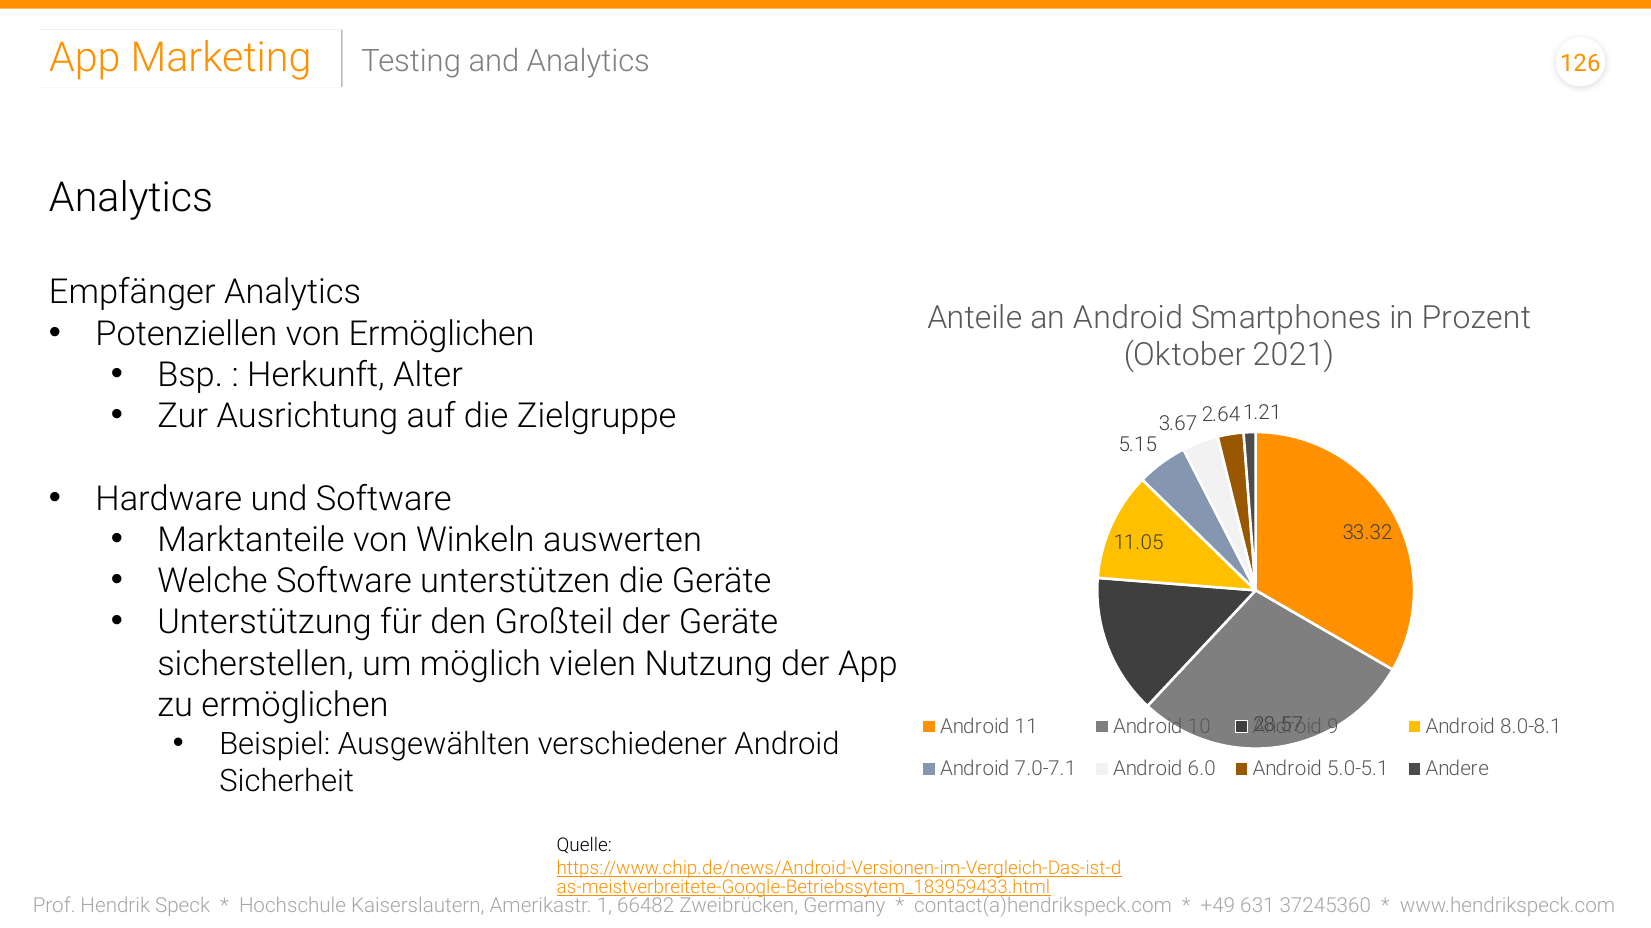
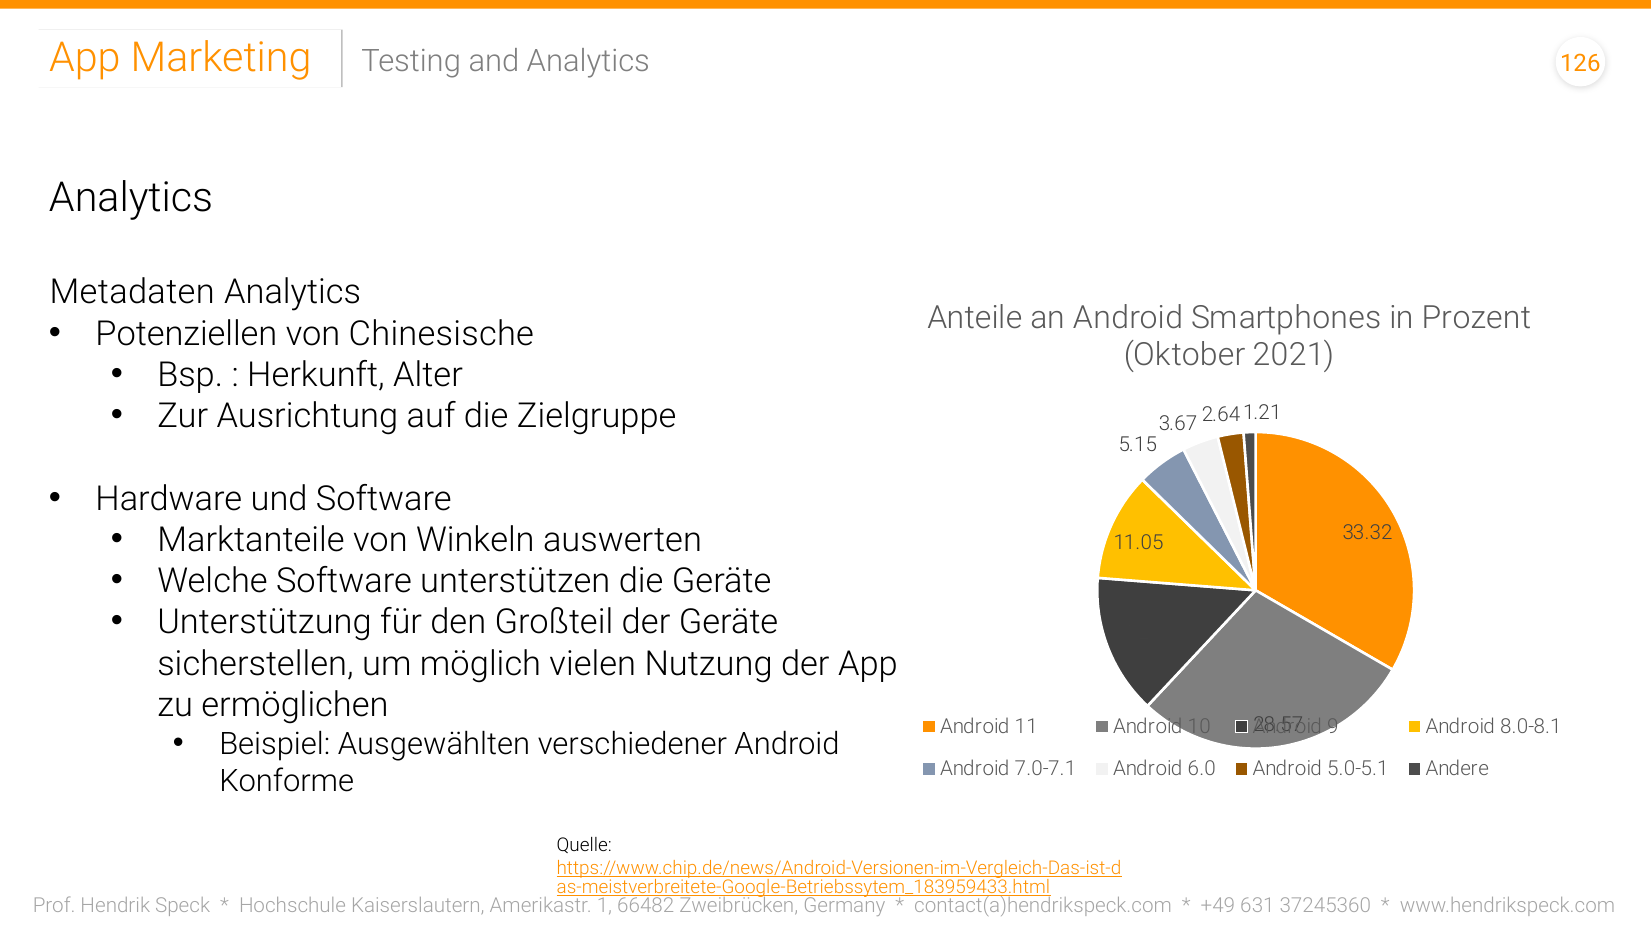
Empfänger: Empfänger -> Metadaten
von Ermöglichen: Ermöglichen -> Chinesische
Sicherheit: Sicherheit -> Konforme
